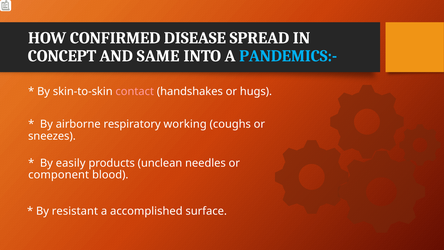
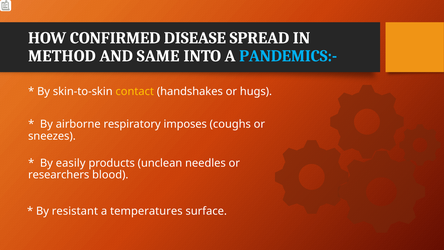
CONCEPT: CONCEPT -> METHOD
contact colour: pink -> yellow
working: working -> imposes
component: component -> researchers
accomplished: accomplished -> temperatures
